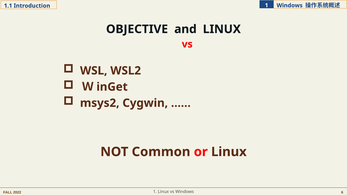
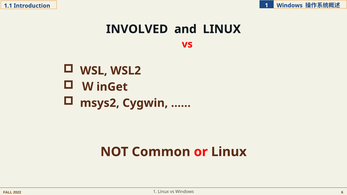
OBJECTIVE: OBJECTIVE -> INVOLVED
